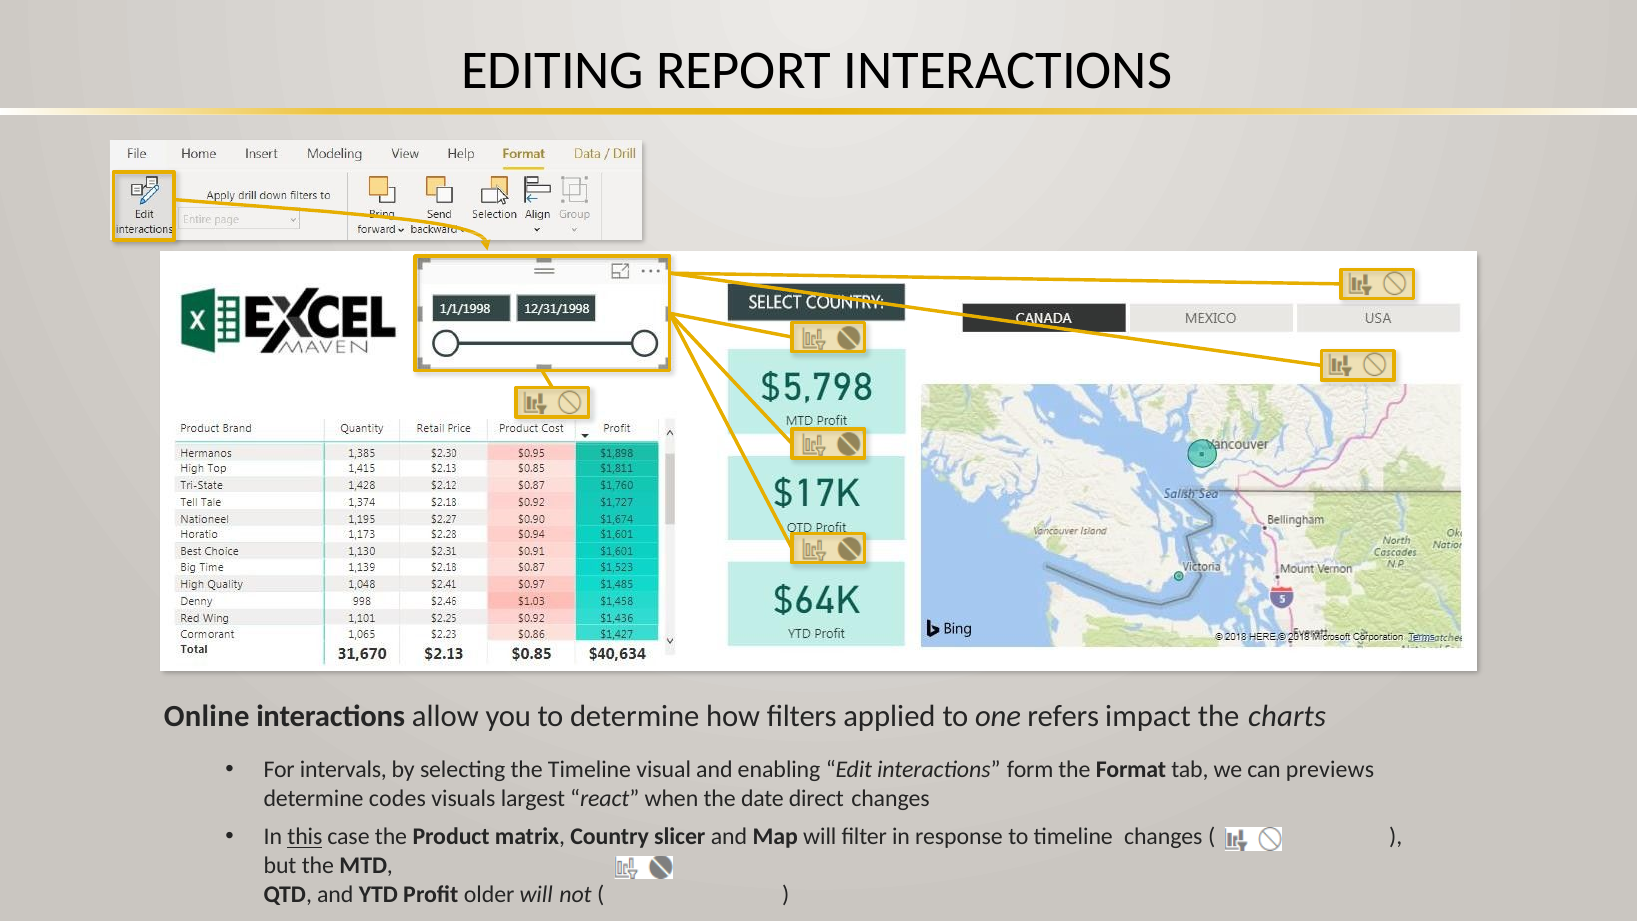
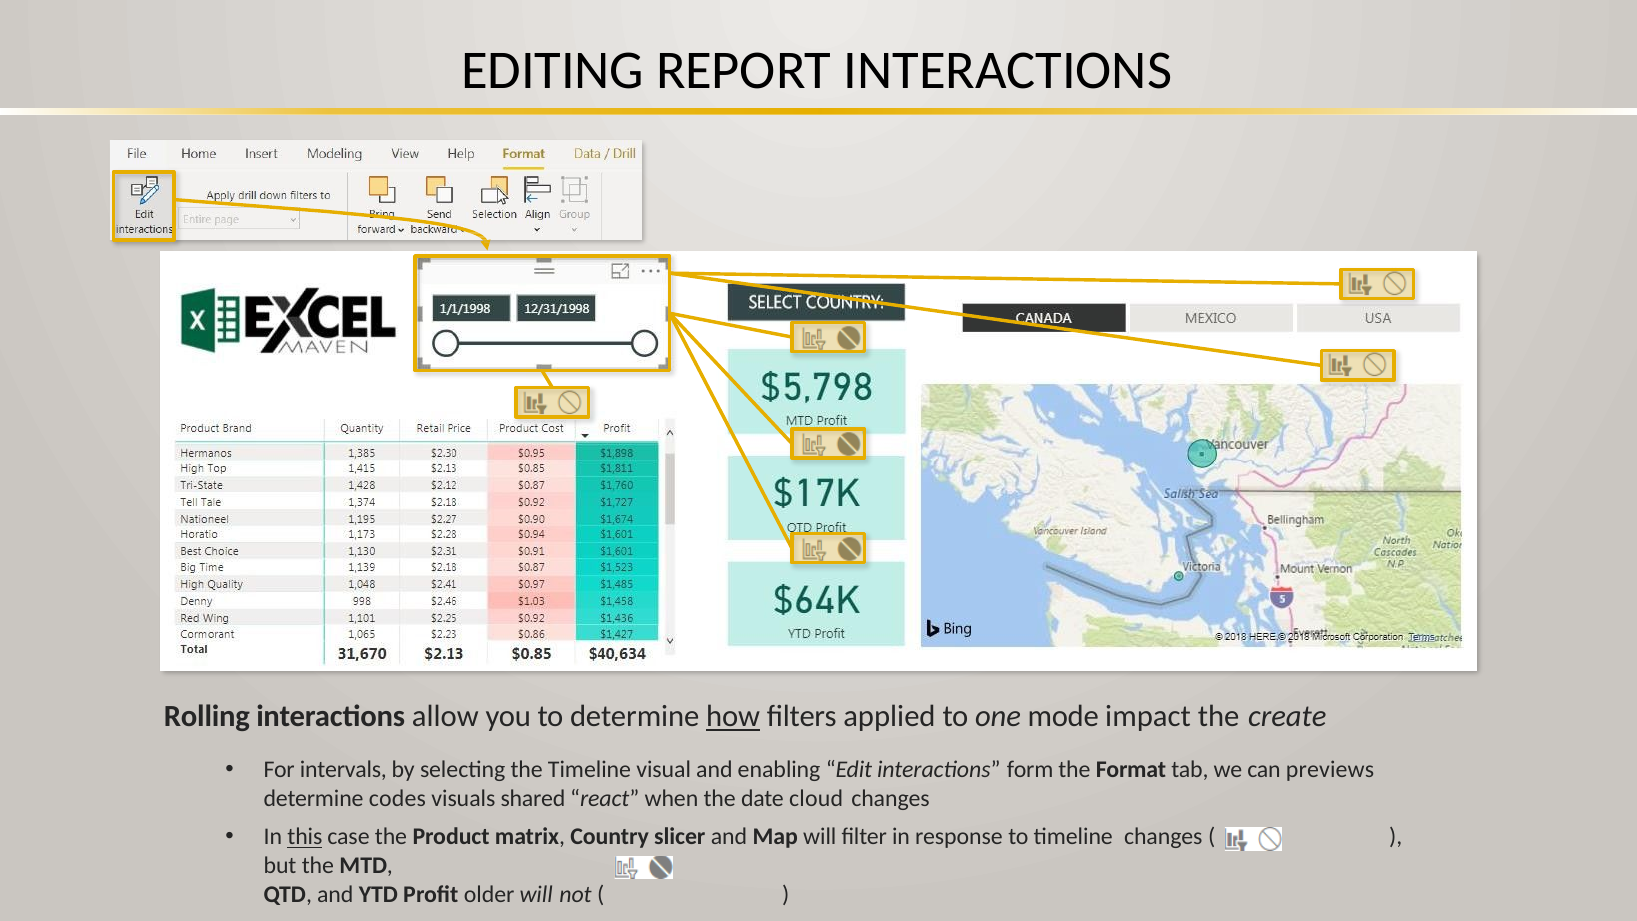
Online: Online -> Rolling
how underline: none -> present
refers: refers -> mode
charts: charts -> create
largest: largest -> shared
direct: direct -> cloud
